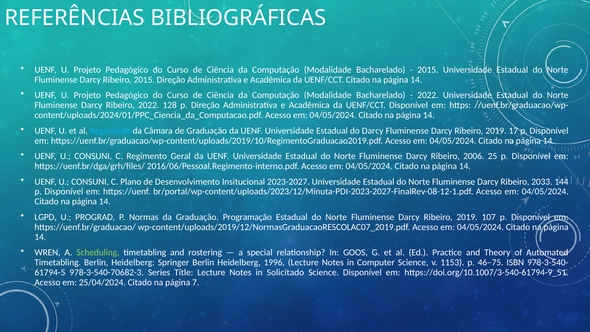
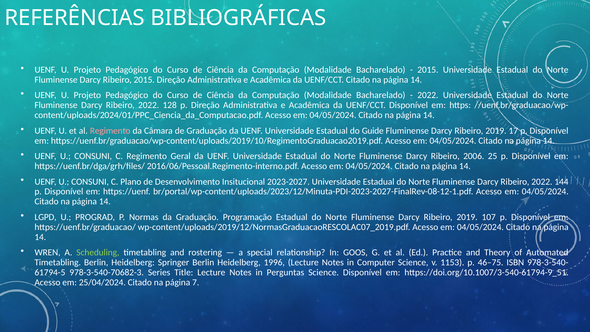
Regimento at (110, 131) colour: light blue -> pink
do Darcy: Darcy -> Guide
2033 at (542, 182): 2033 -> 2022
Solicitado: Solicitado -> Perguntas
